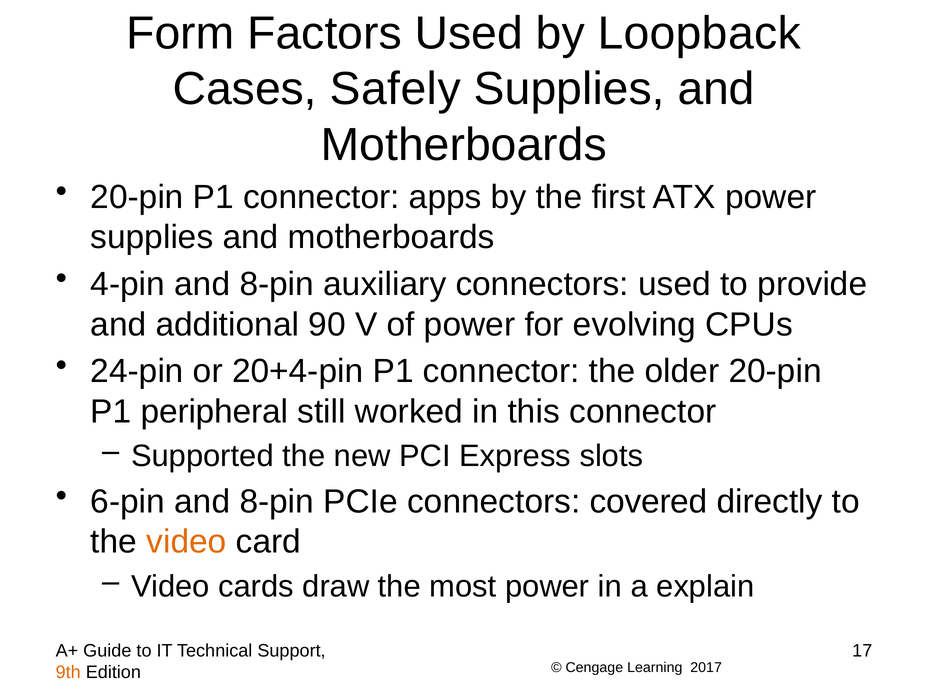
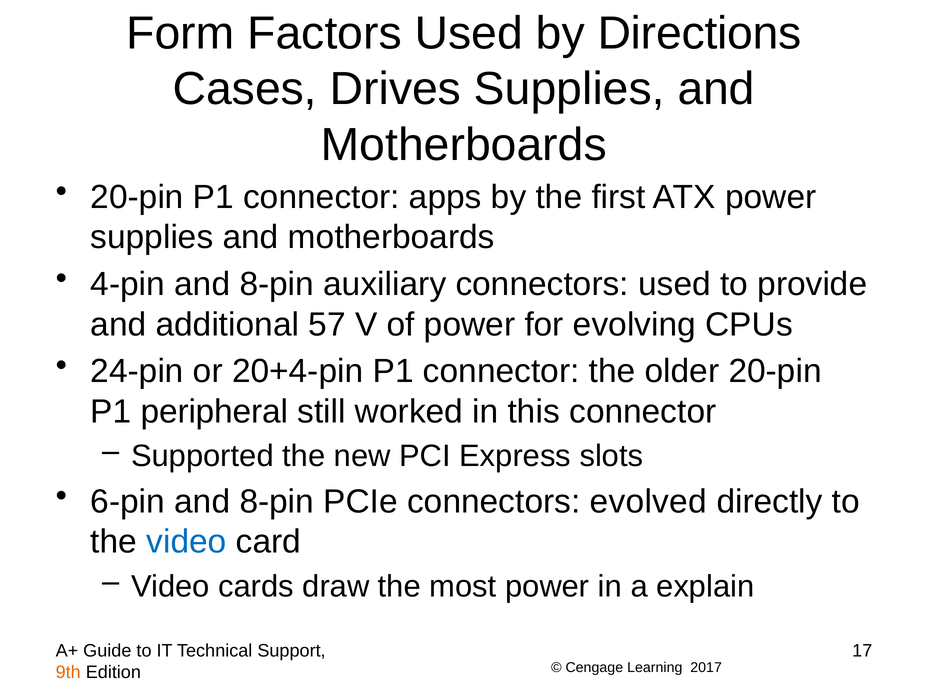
Loopback: Loopback -> Directions
Safely: Safely -> Drives
90: 90 -> 57
covered: covered -> evolved
video at (186, 542) colour: orange -> blue
